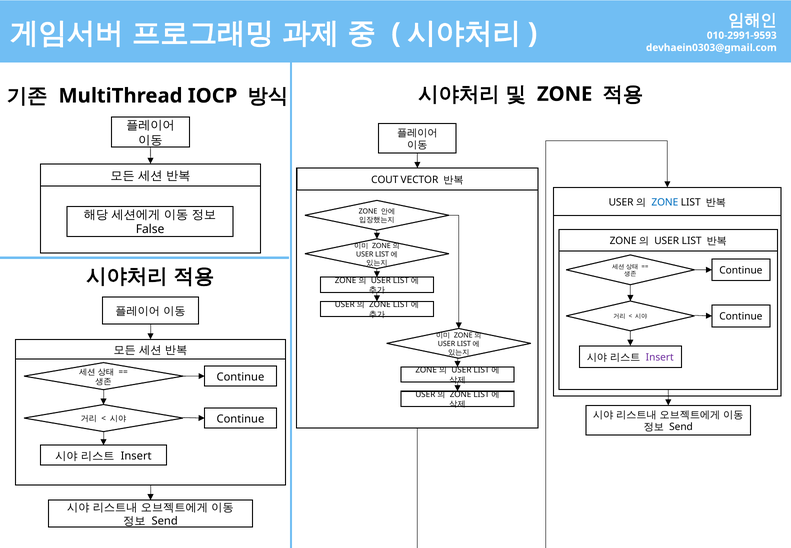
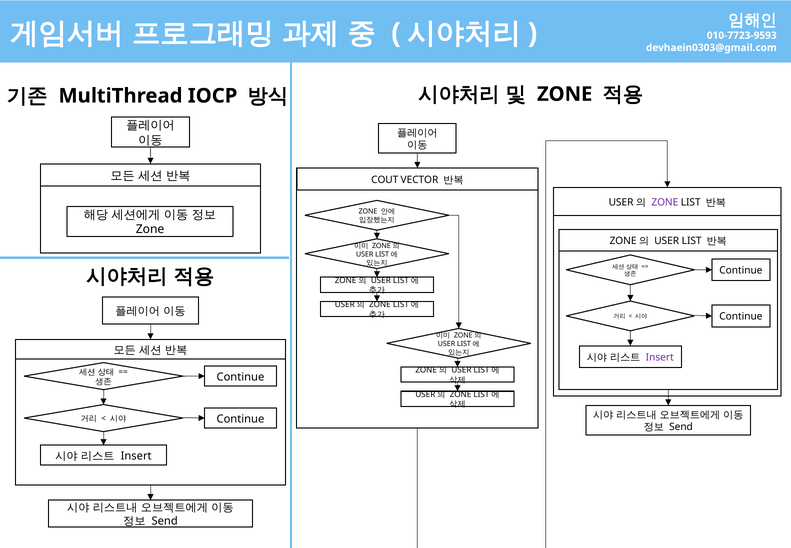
010-2991-9593: 010-2991-9593 -> 010-7723-9593
ZONE at (665, 202) colour: blue -> purple
False at (150, 229): False -> Zone
